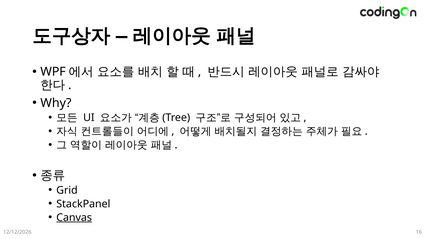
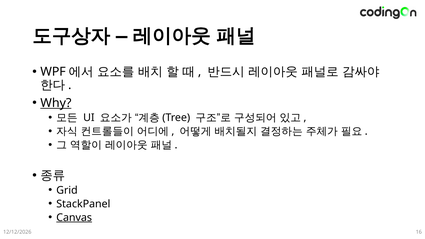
Why underline: none -> present
